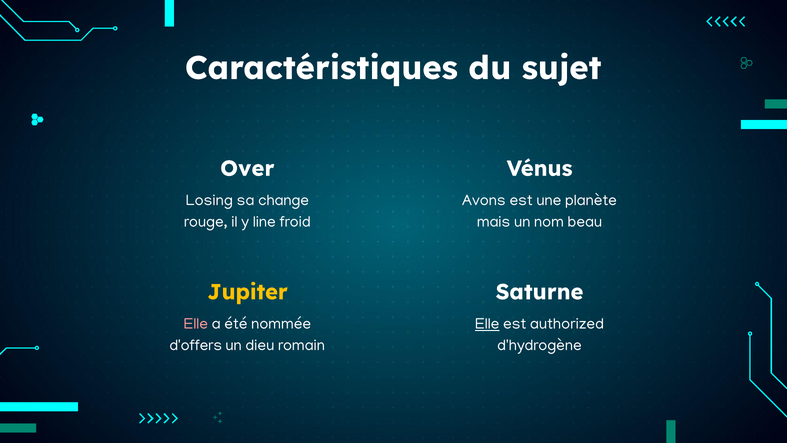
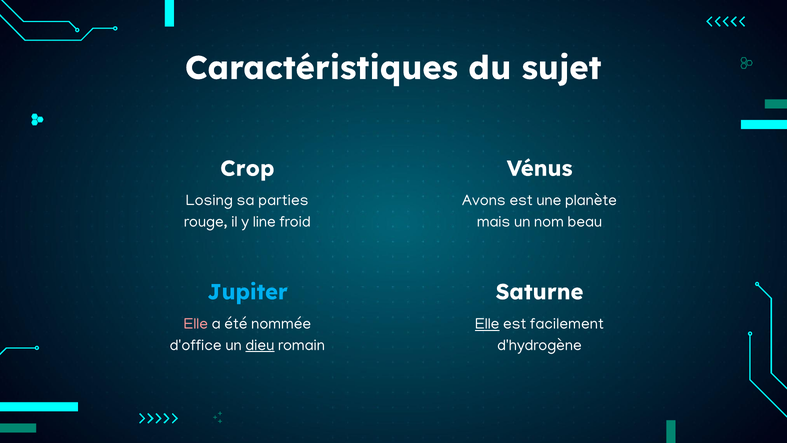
Over: Over -> Crop
change: change -> parties
Jupiter colour: yellow -> light blue
authorized: authorized -> facilement
d'offers: d'offers -> d'office
dieu underline: none -> present
